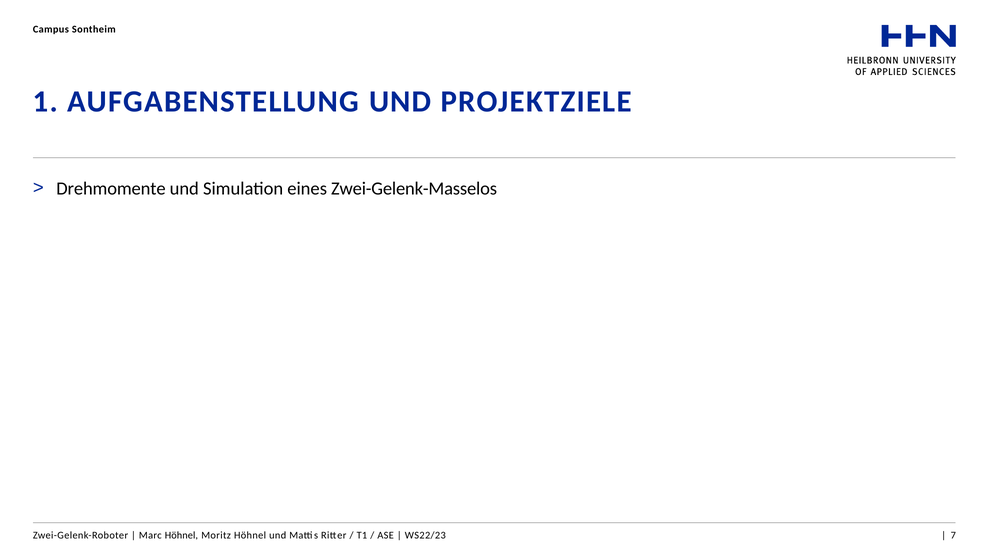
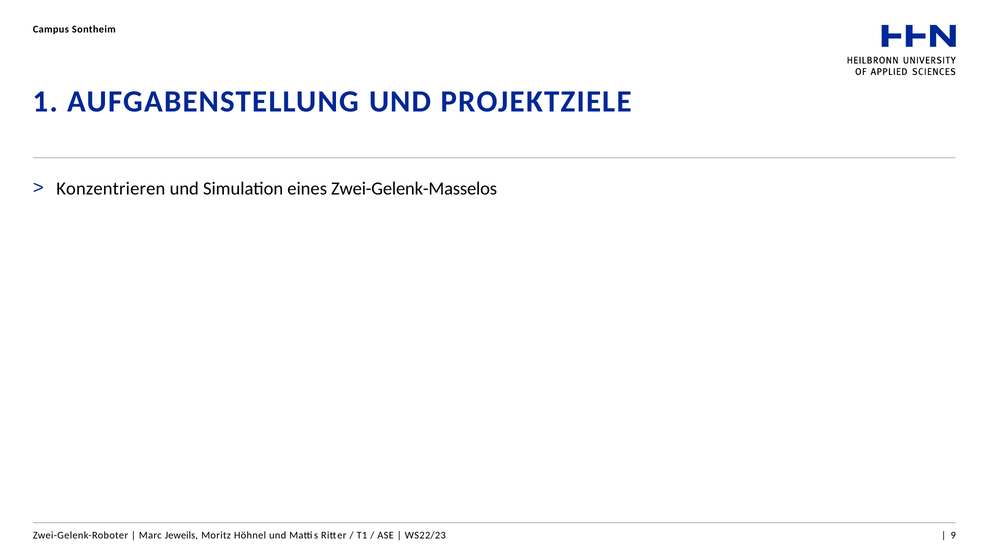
Drehmomente: Drehmomente -> Konzentrieren
Marc Höhnel: Höhnel -> Jeweils
7: 7 -> 9
